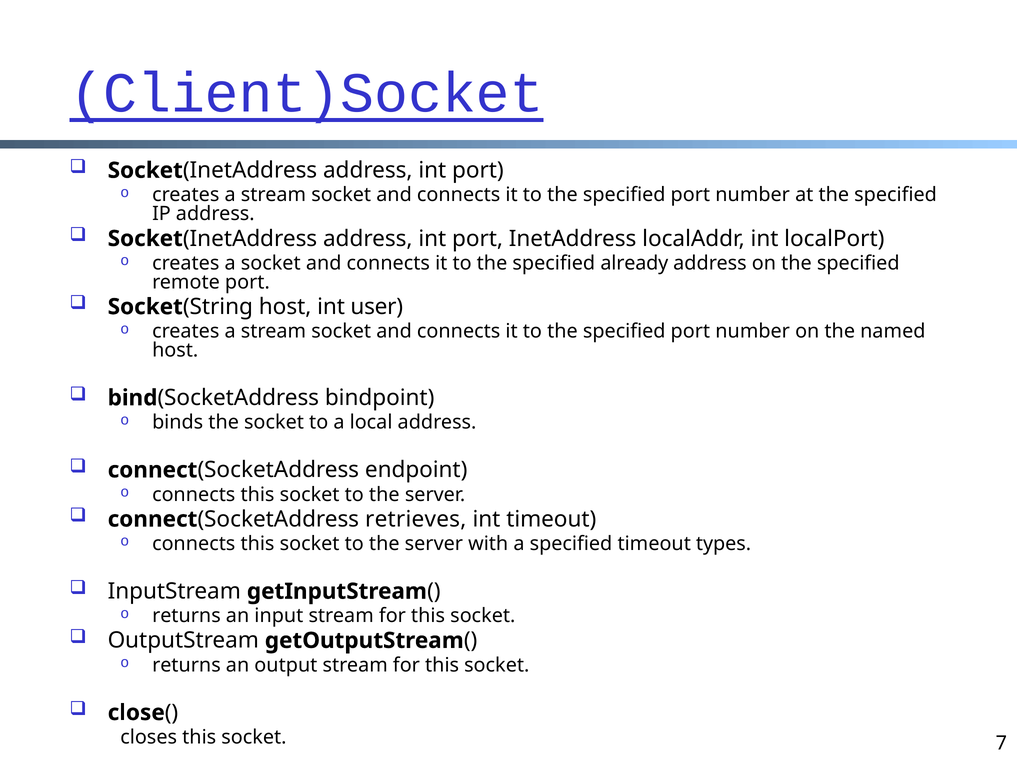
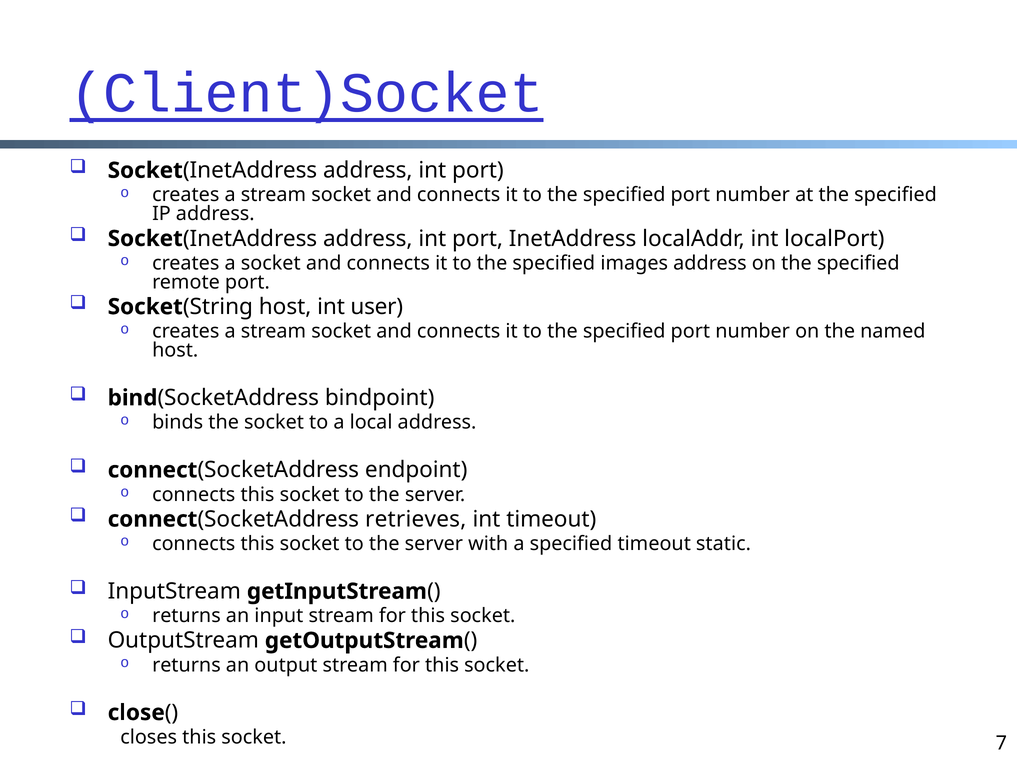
already: already -> images
types: types -> static
